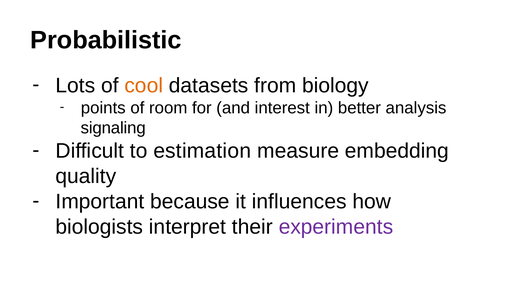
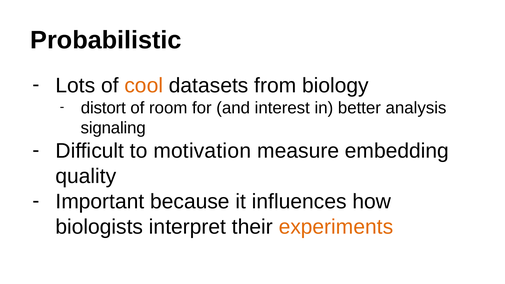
points: points -> distort
estimation: estimation -> motivation
experiments colour: purple -> orange
